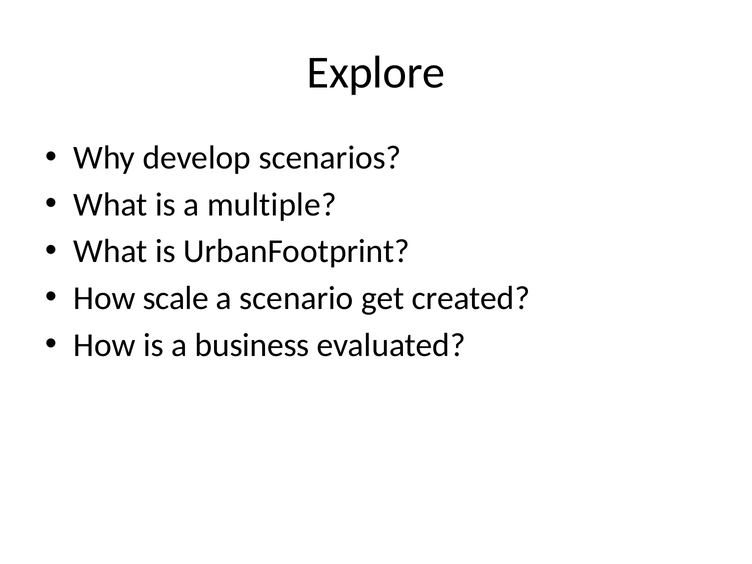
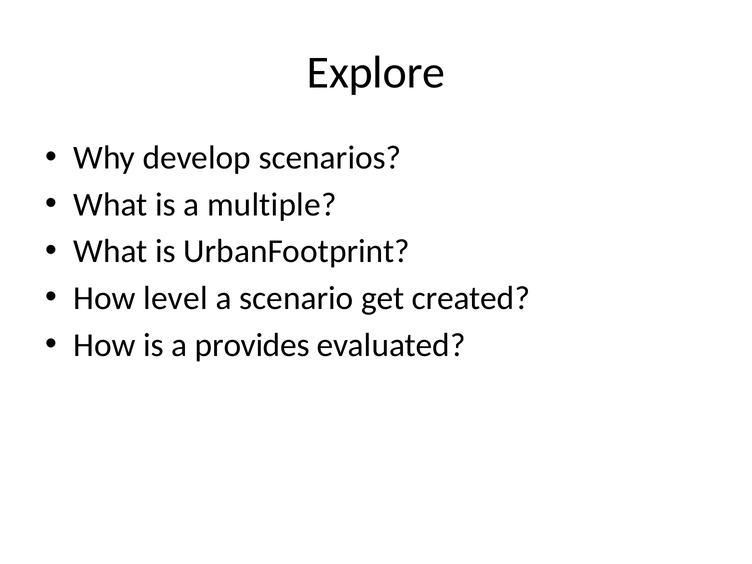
scale: scale -> level
business: business -> provides
